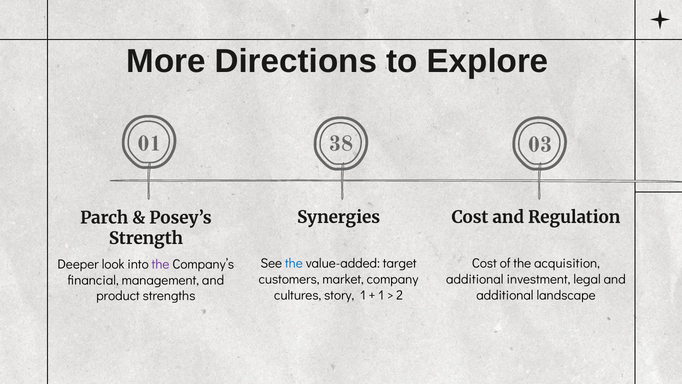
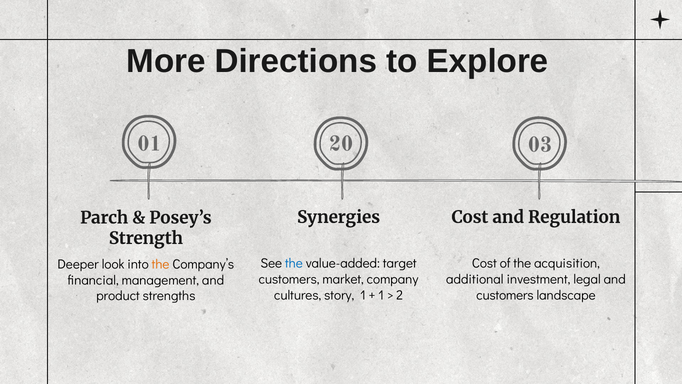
38: 38 -> 20
the at (161, 264) colour: purple -> orange
additional at (505, 295): additional -> customers
